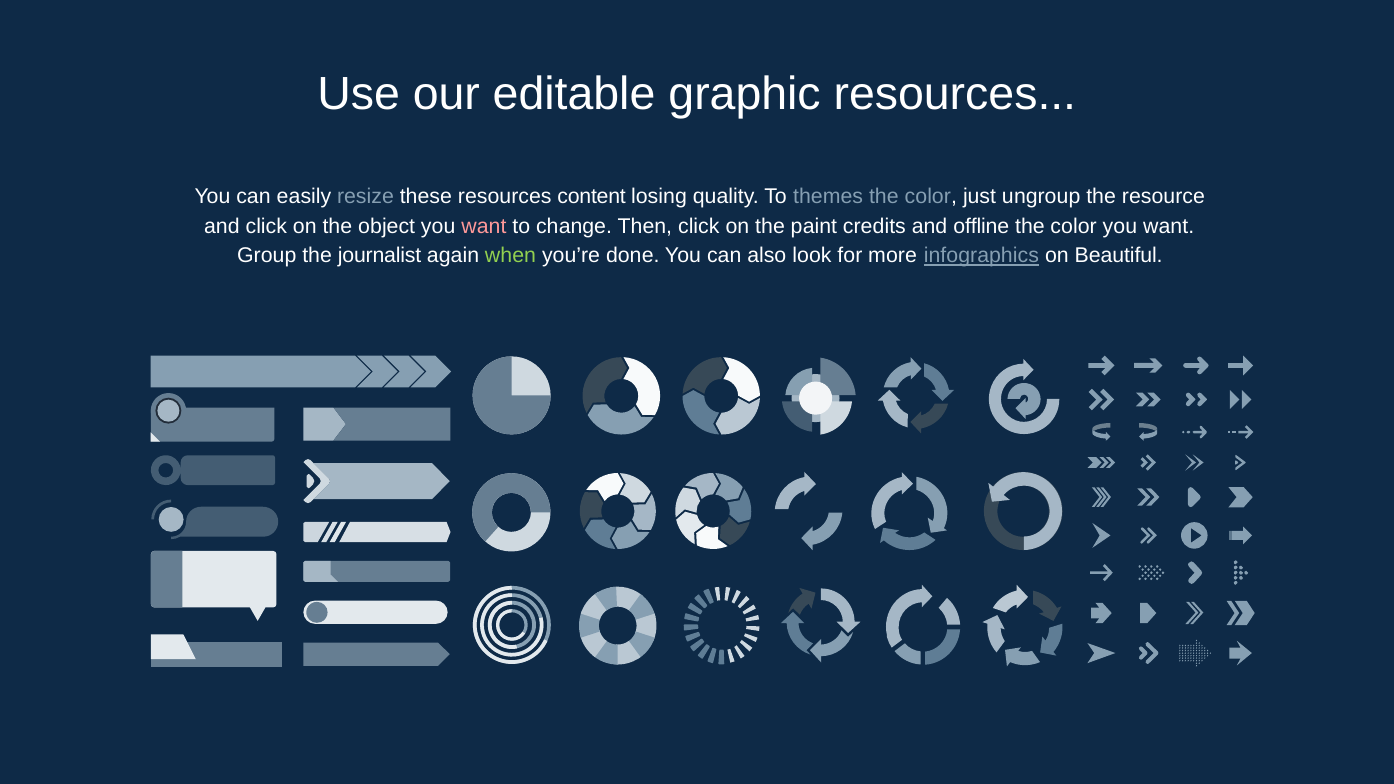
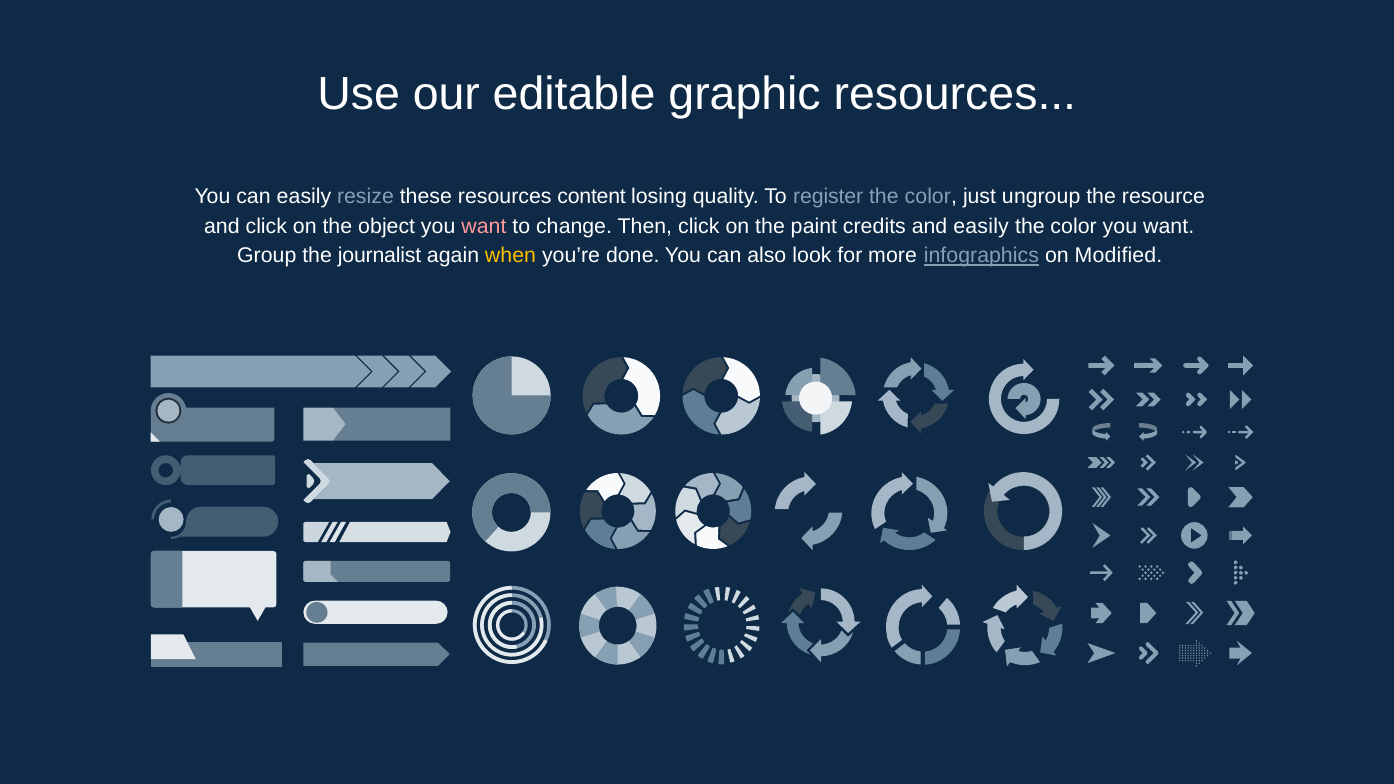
themes: themes -> register
and offline: offline -> easily
when colour: light green -> yellow
Beautiful: Beautiful -> Modified
